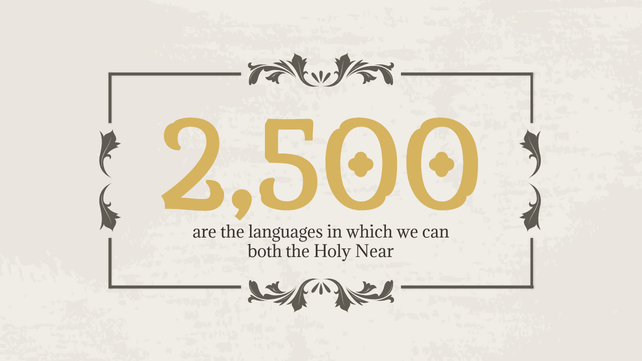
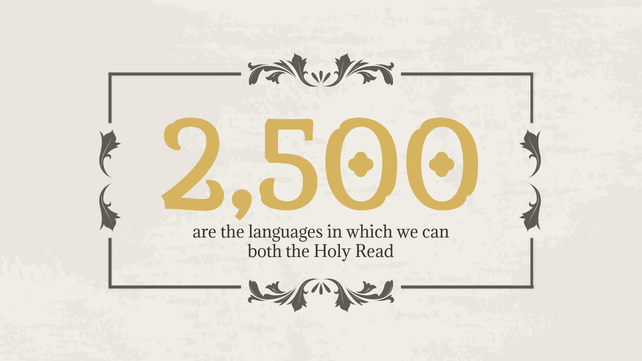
Near: Near -> Read
